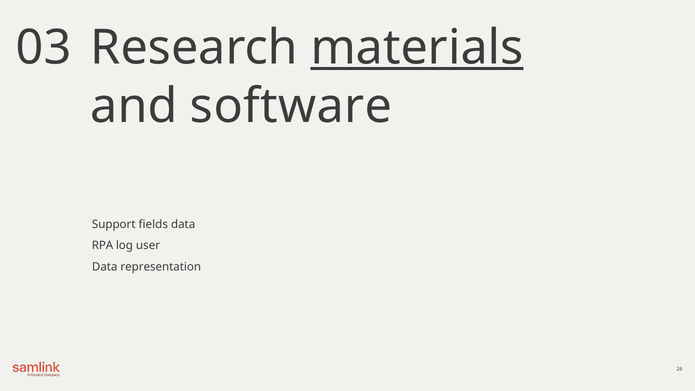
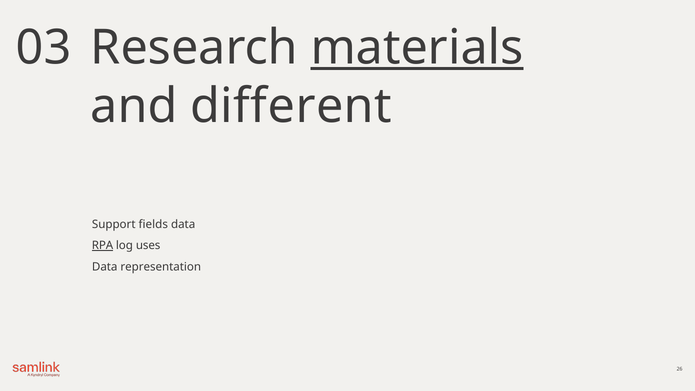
software: software -> different
RPA underline: none -> present
user: user -> uses
